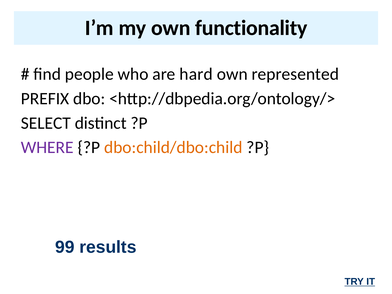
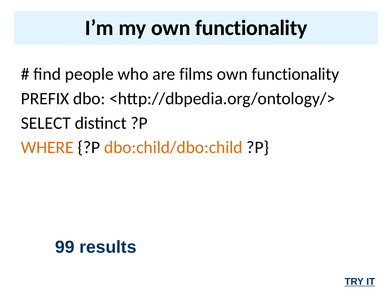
hard: hard -> films
represented at (295, 74): represented -> functionality
WHERE colour: purple -> orange
